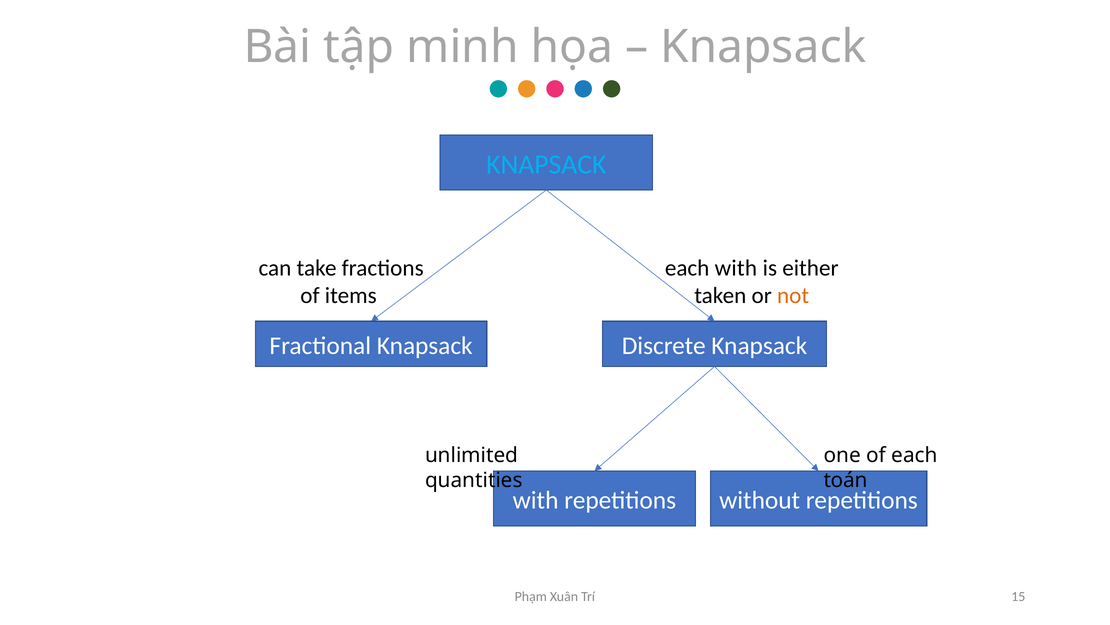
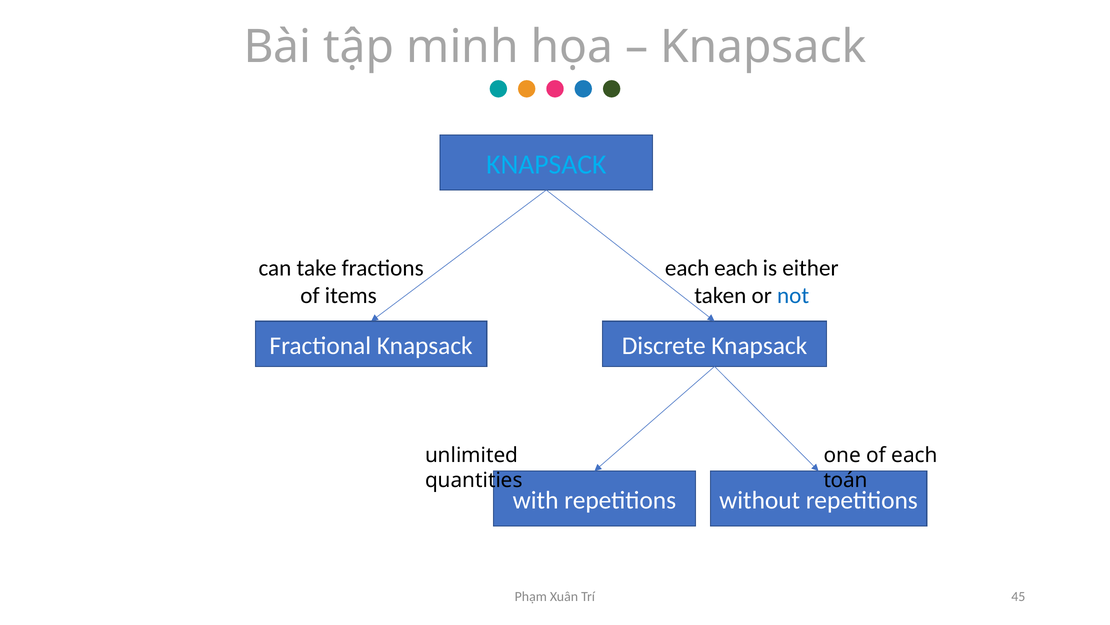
each with: with -> each
not colour: orange -> blue
15: 15 -> 45
